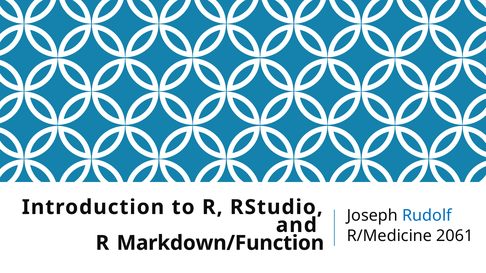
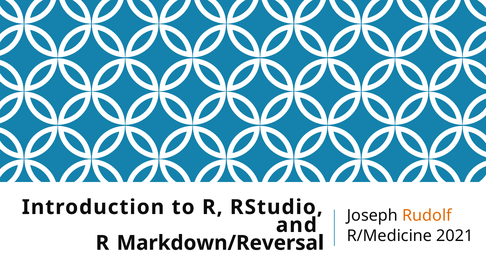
Rudolf colour: blue -> orange
2061: 2061 -> 2021
Markdown/Function: Markdown/Function -> Markdown/Reversal
